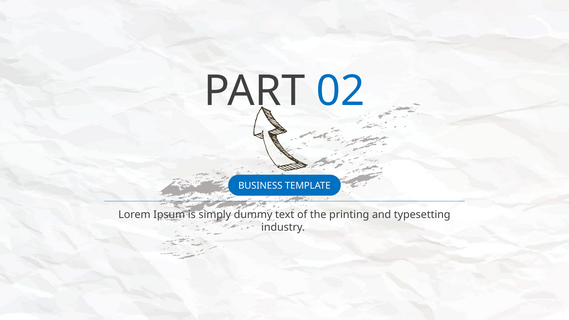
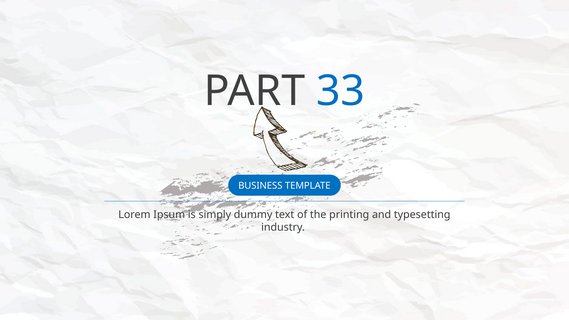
02: 02 -> 33
